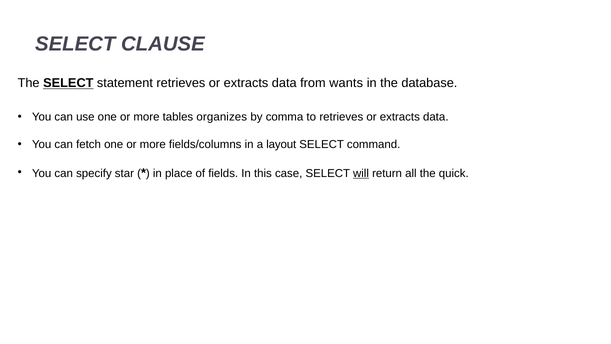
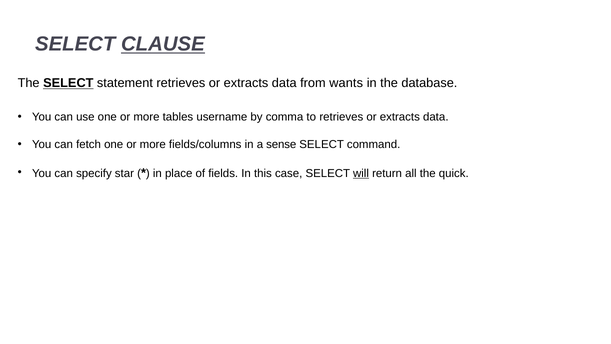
CLAUSE underline: none -> present
organizes: organizes -> username
layout: layout -> sense
